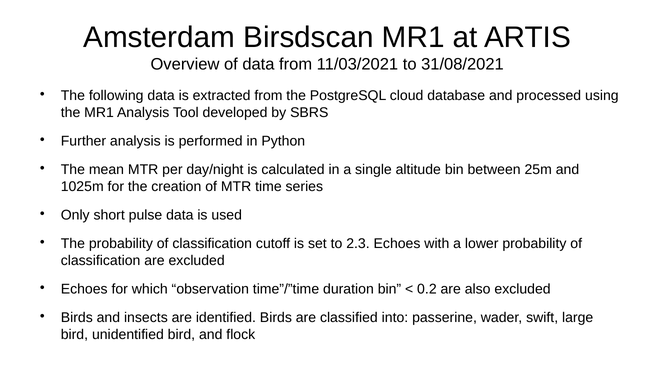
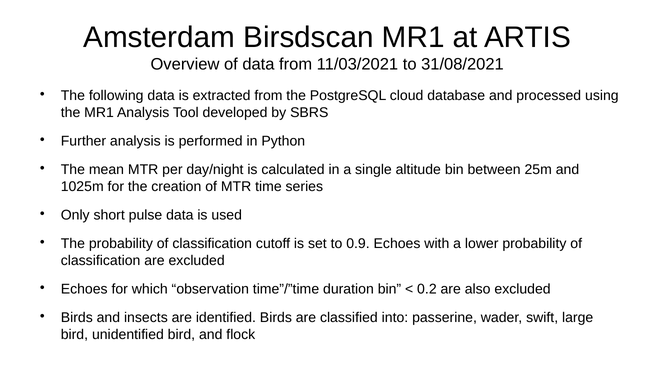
2.3: 2.3 -> 0.9
